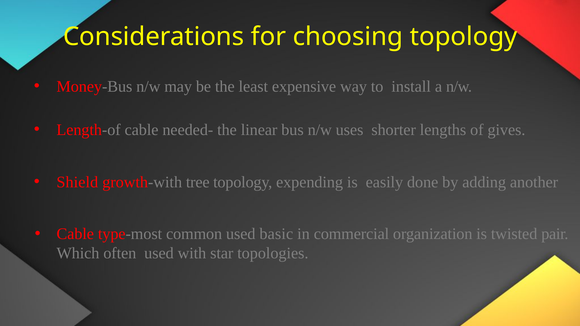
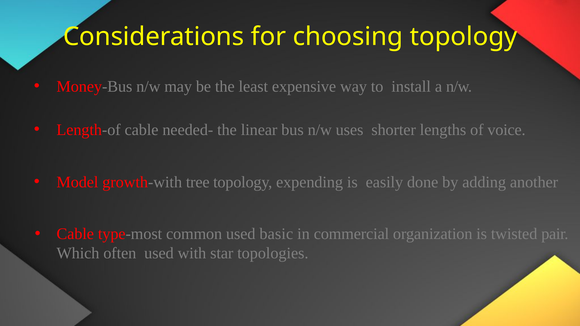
gives: gives -> voice
Shield: Shield -> Model
